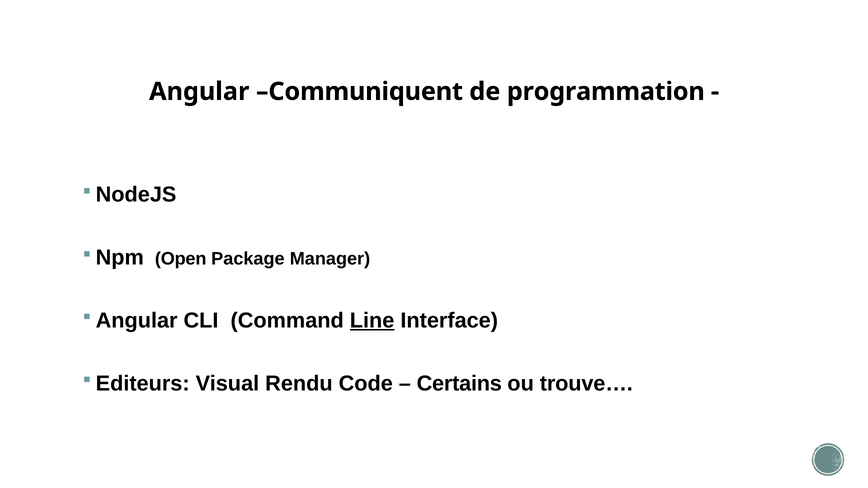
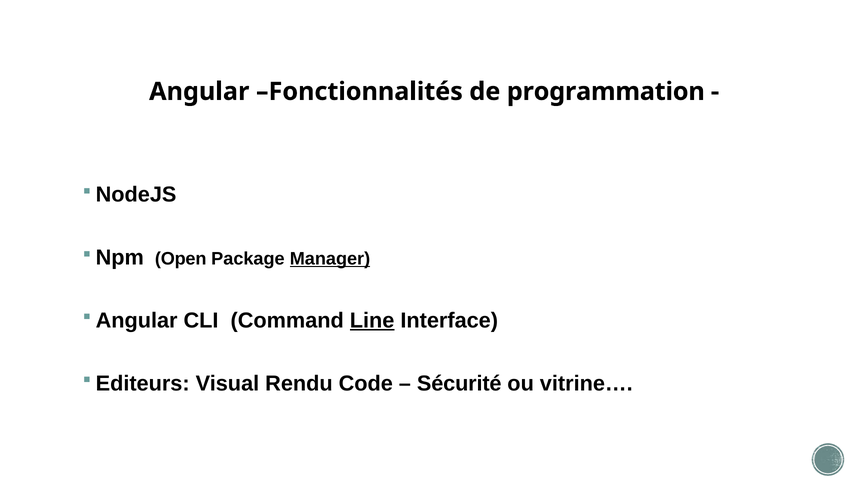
Communiquent: Communiquent -> Fonctionnalités
Manager underline: none -> present
Certains: Certains -> Sécurité
trouve…: trouve… -> vitrine…
